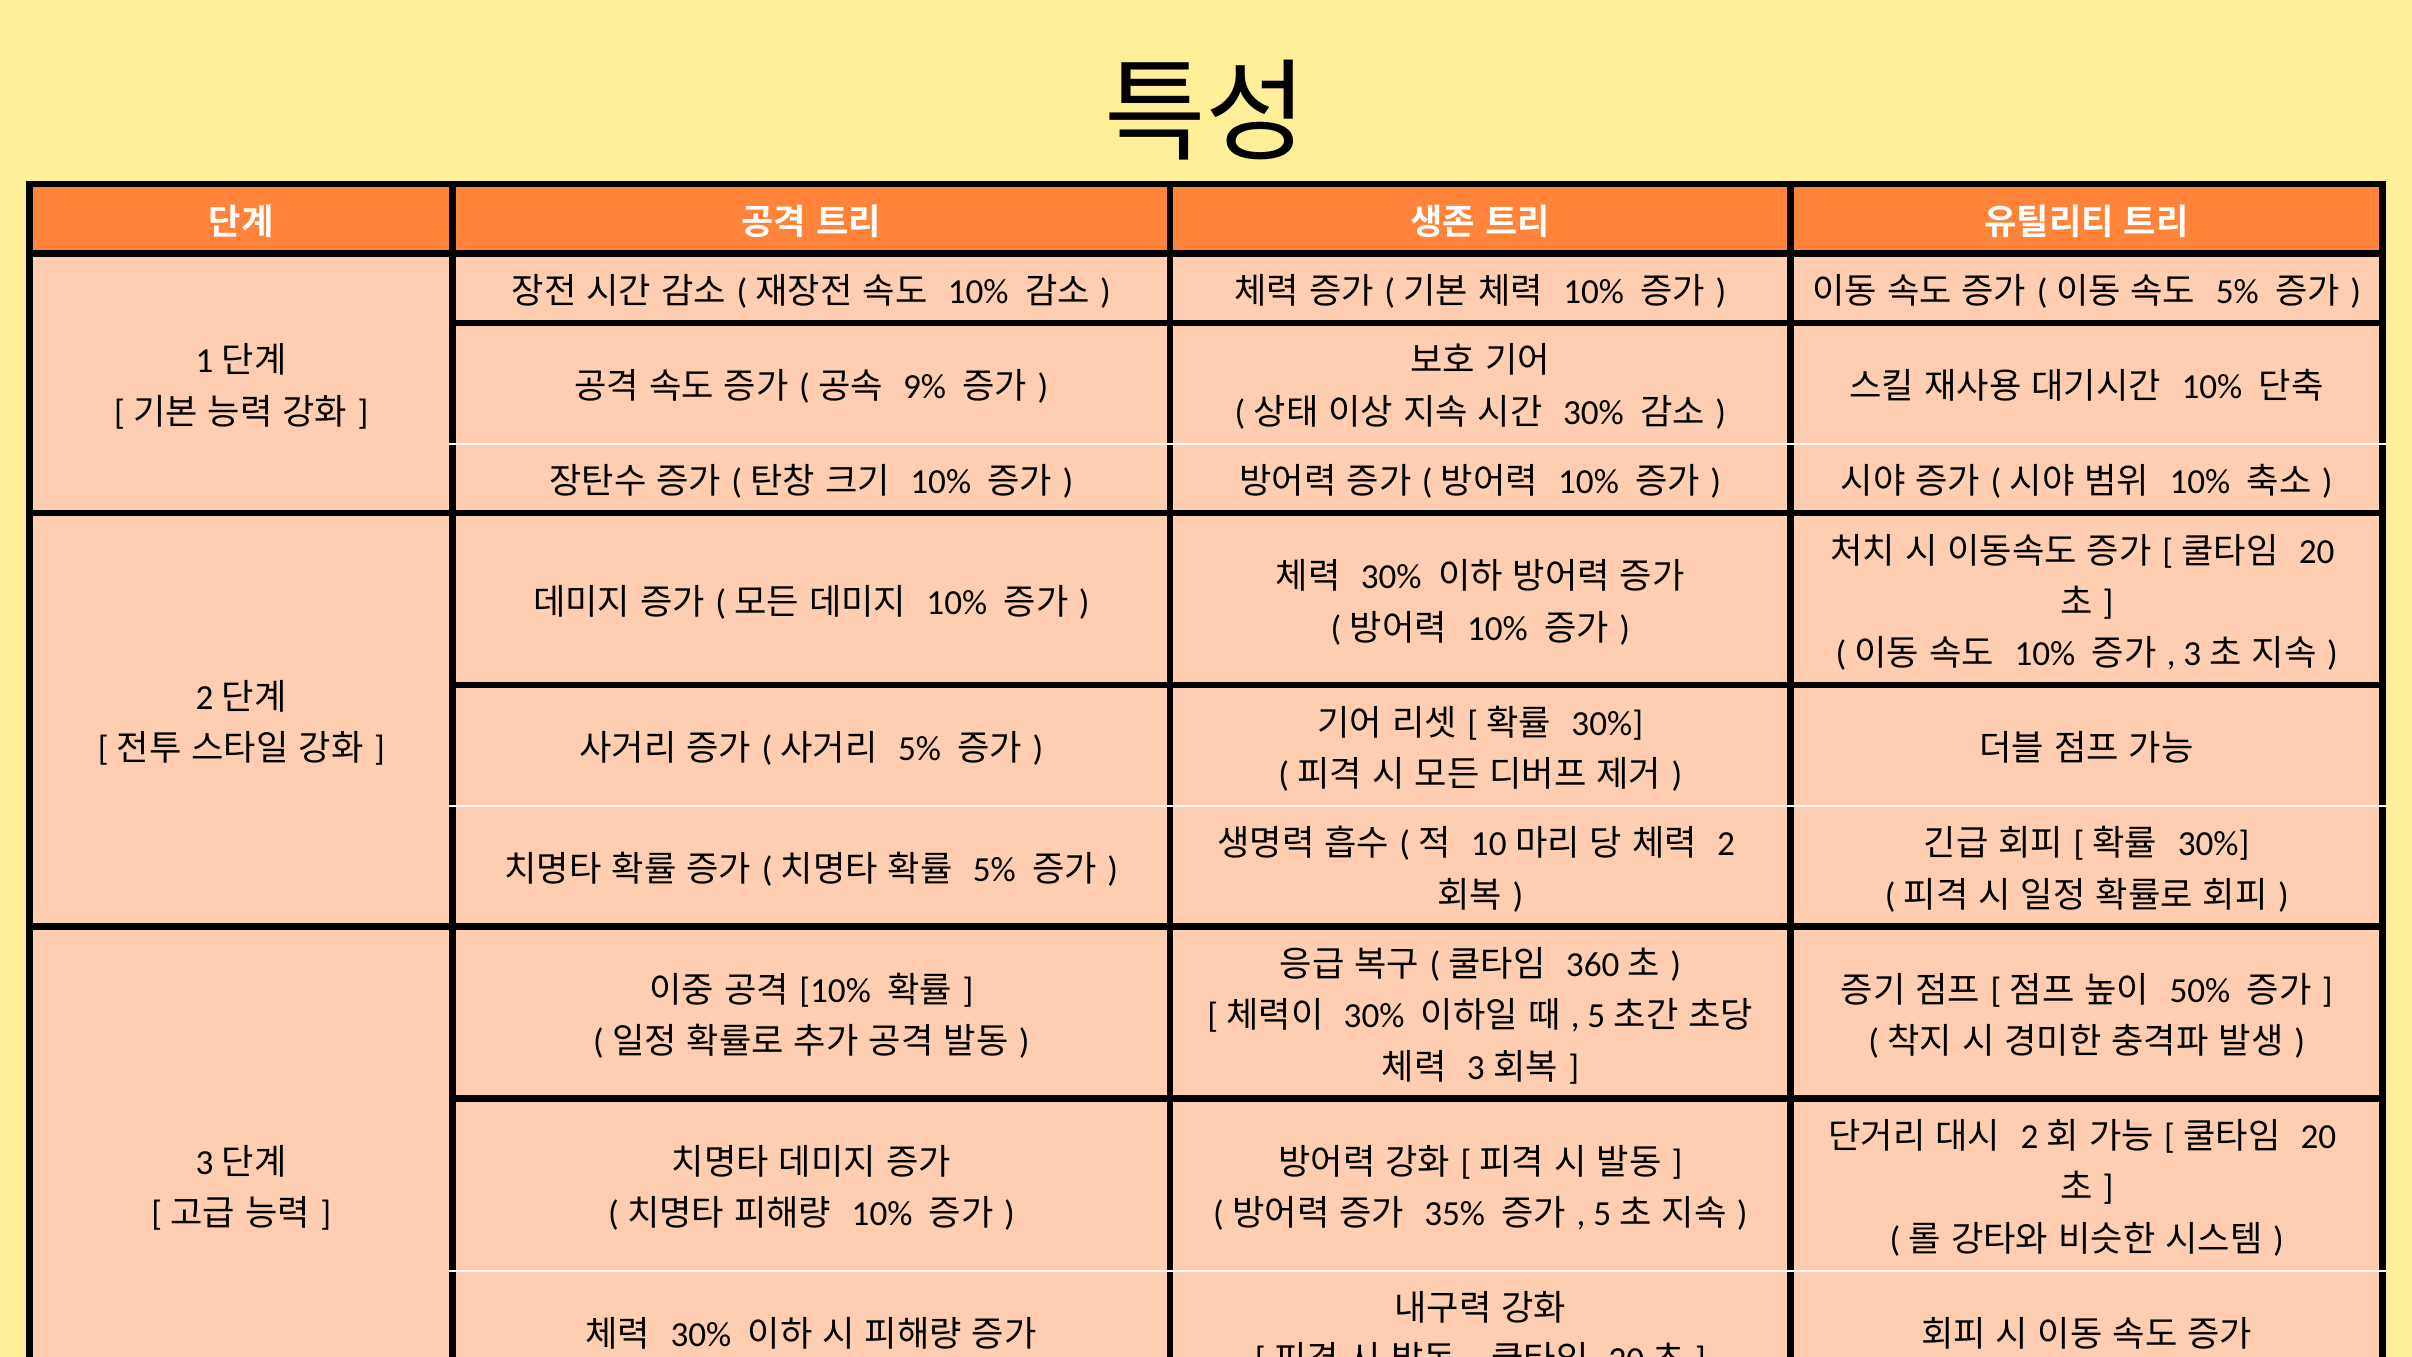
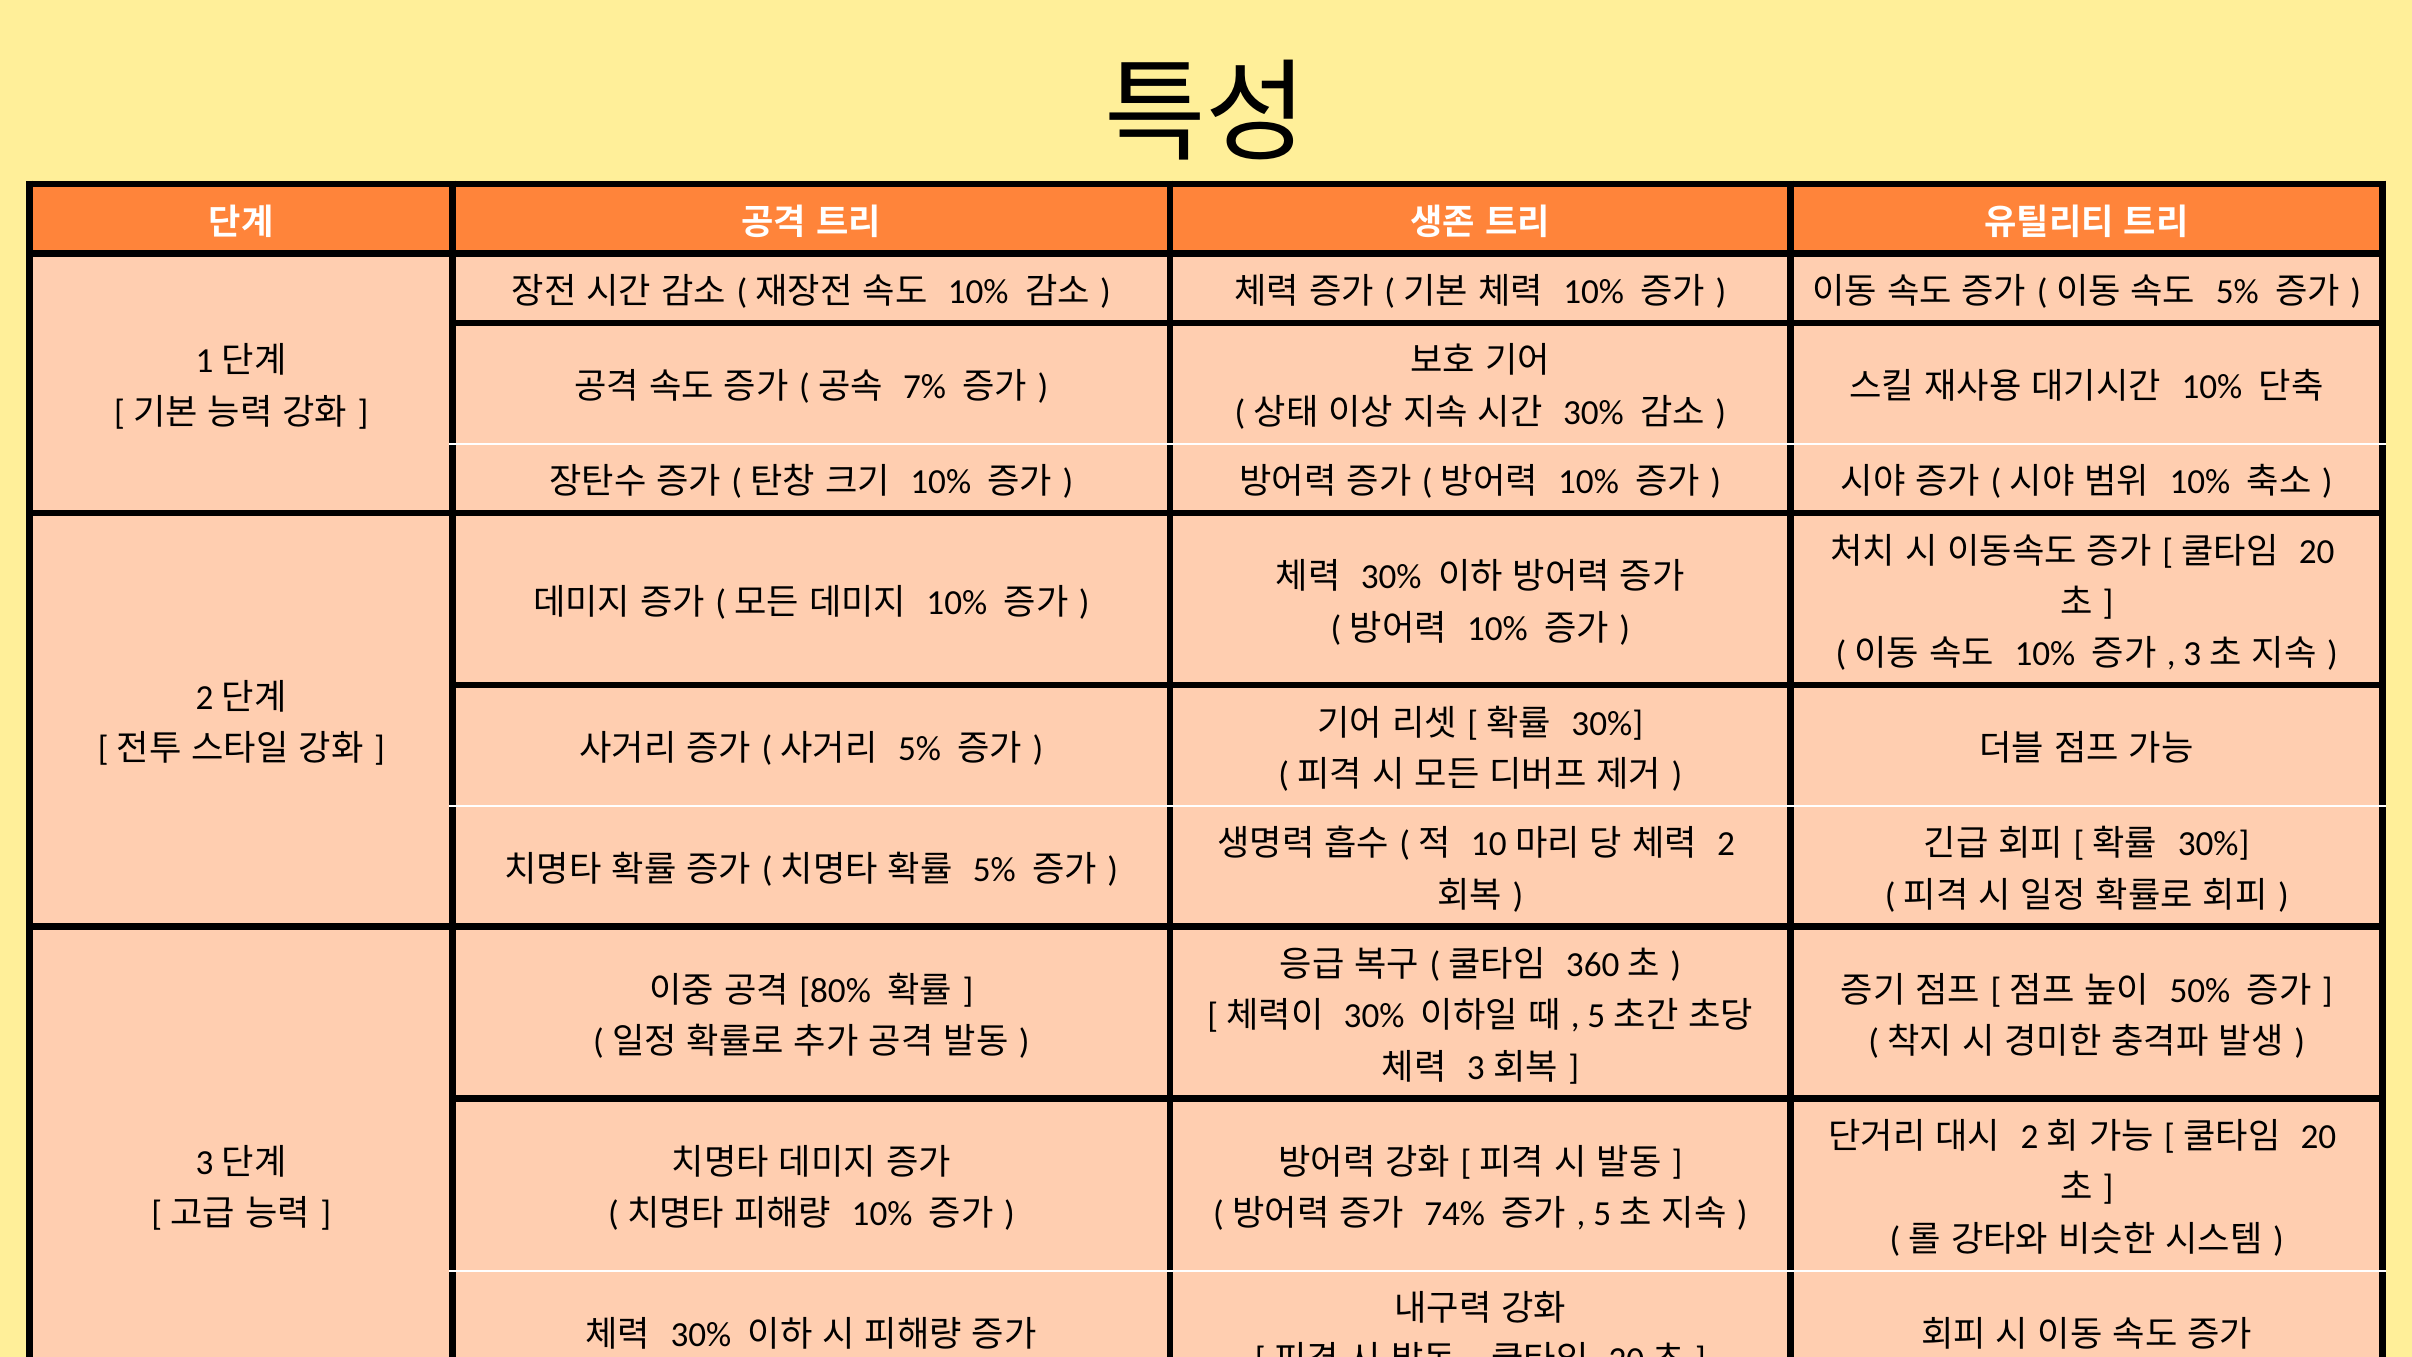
9%: 9% -> 7%
10% at (835, 990): 10% -> 80%
35%: 35% -> 74%
